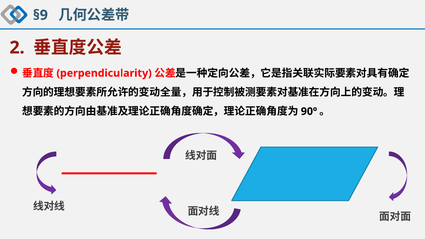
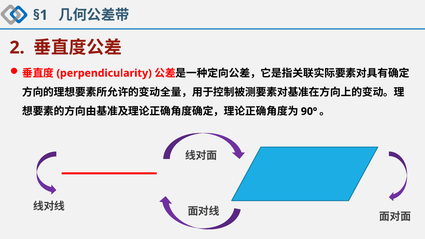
§9: §9 -> §1
